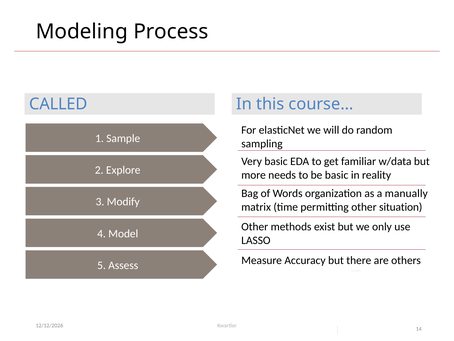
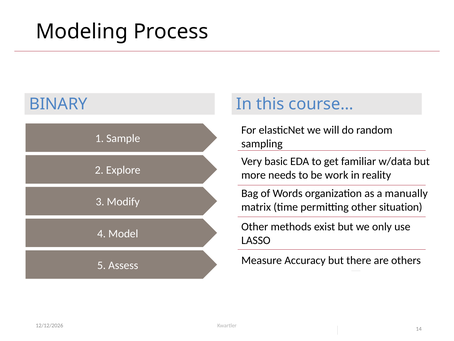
CALLED: CALLED -> BINARY
be basic: basic -> work
